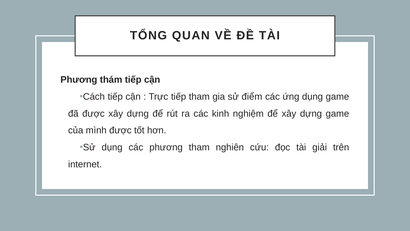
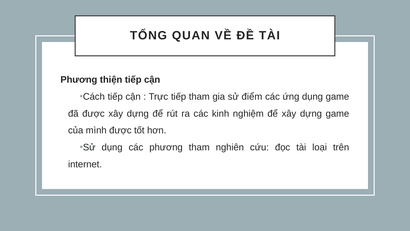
thám: thám -> thiện
giải: giải -> loại
